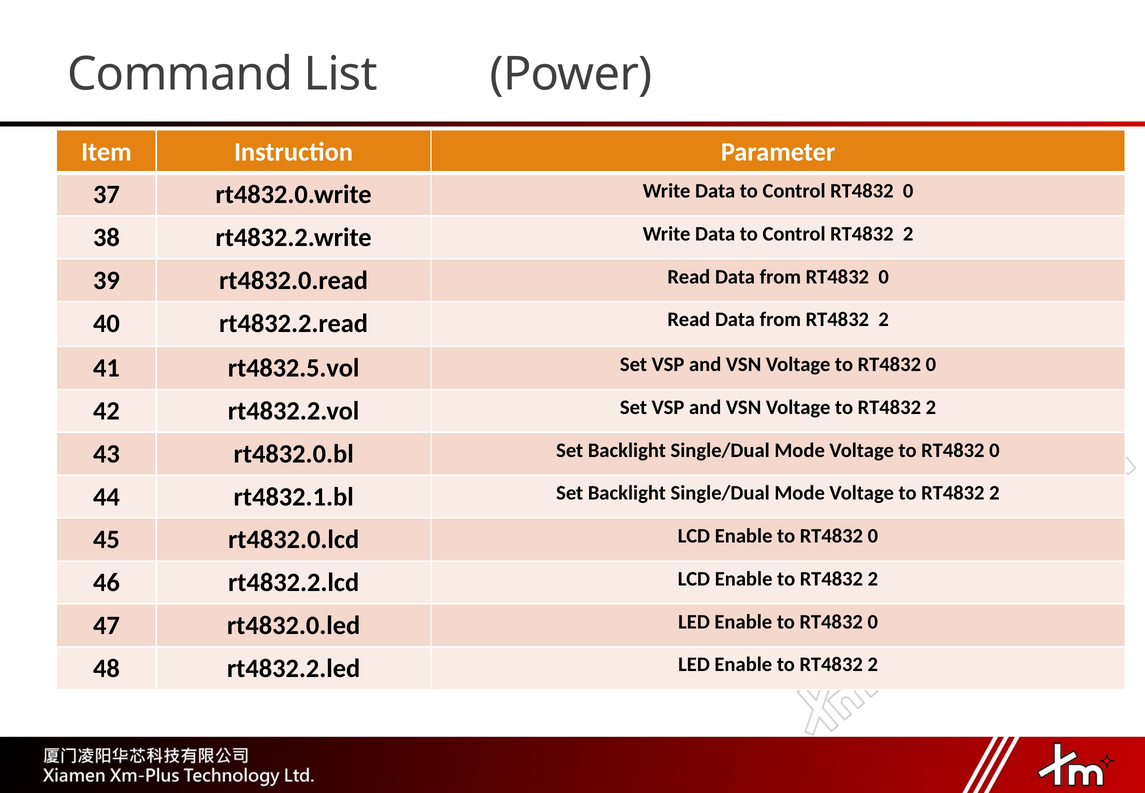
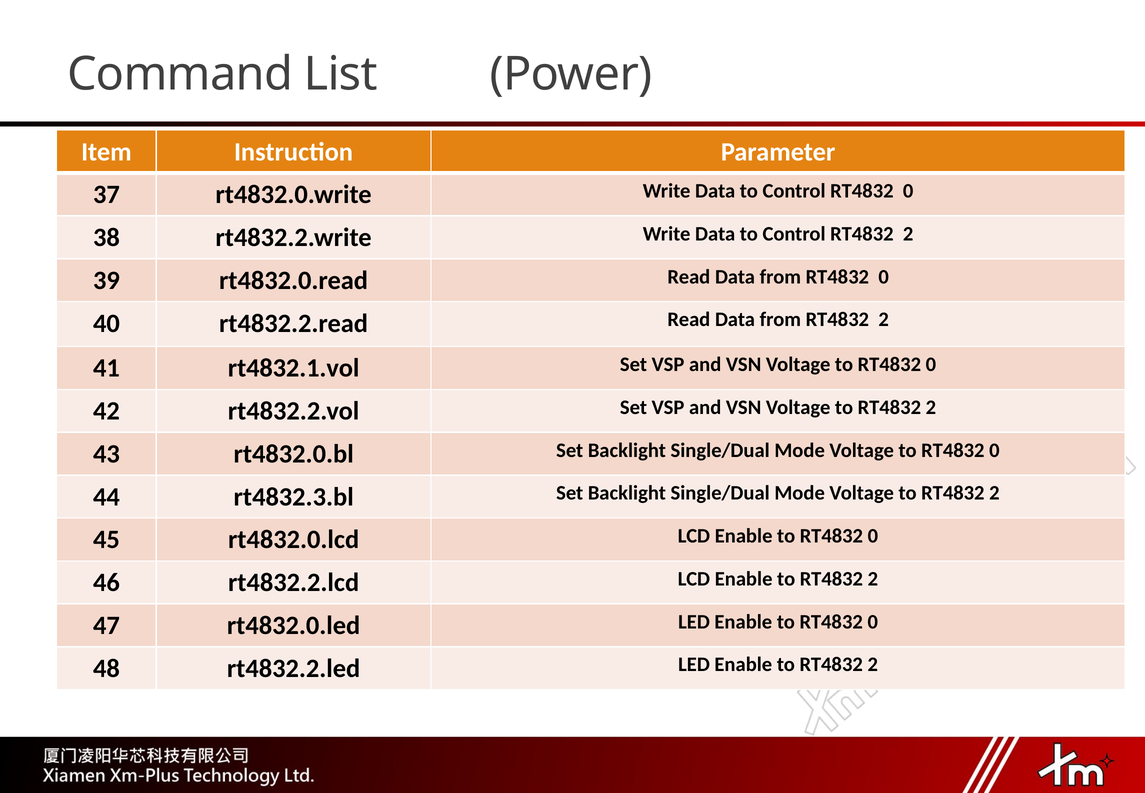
rt4832.5.vol: rt4832.5.vol -> rt4832.1.vol
rt4832.1.bl: rt4832.1.bl -> rt4832.3.bl
